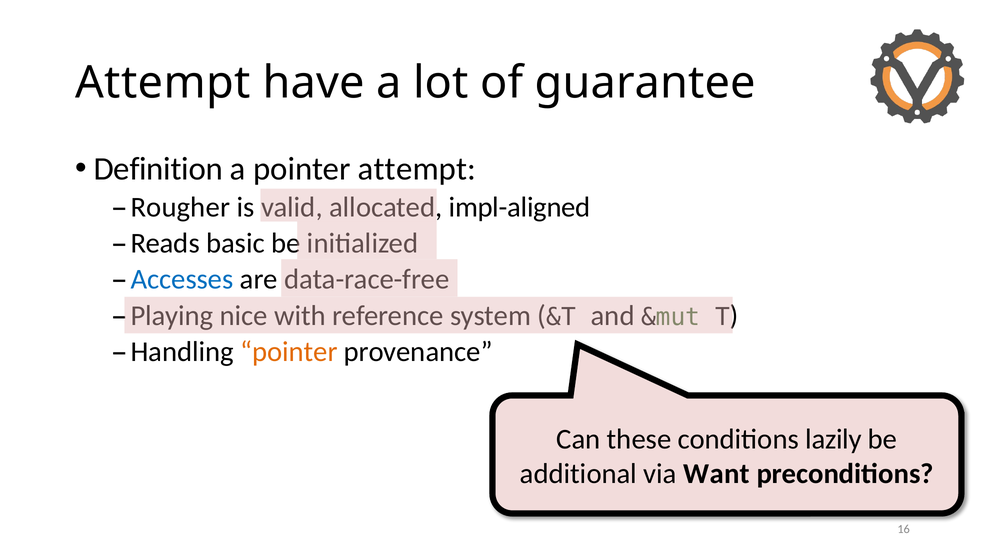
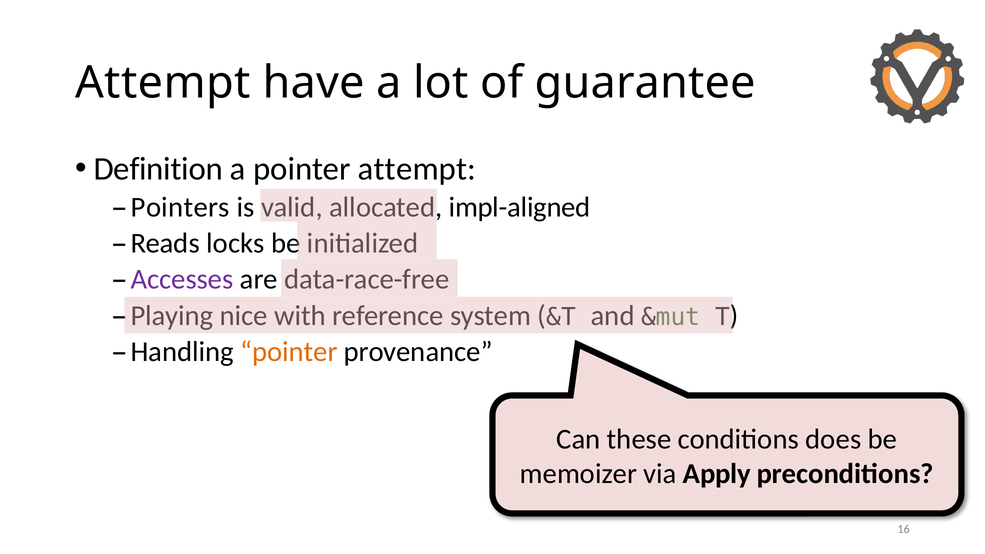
Rougher: Rougher -> Pointers
basic: basic -> locks
Accesses colour: blue -> purple
lazily: lazily -> does
additional: additional -> memoizer
Want: Want -> Apply
